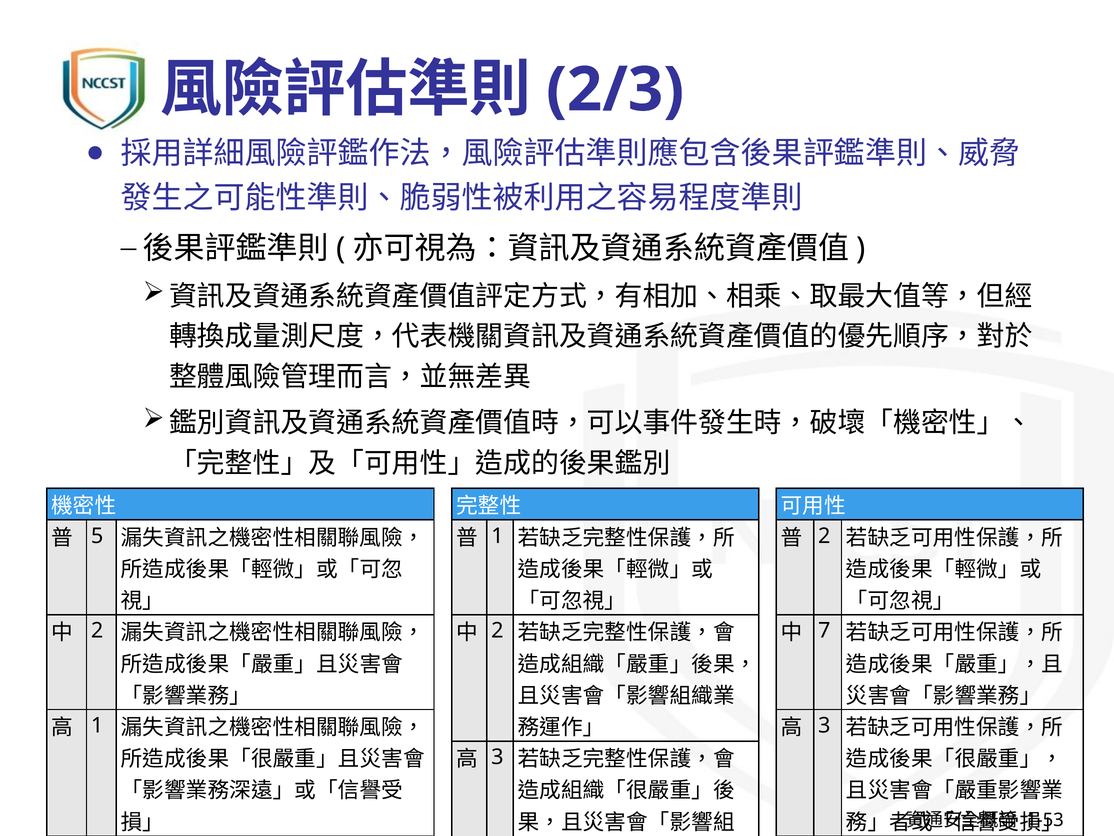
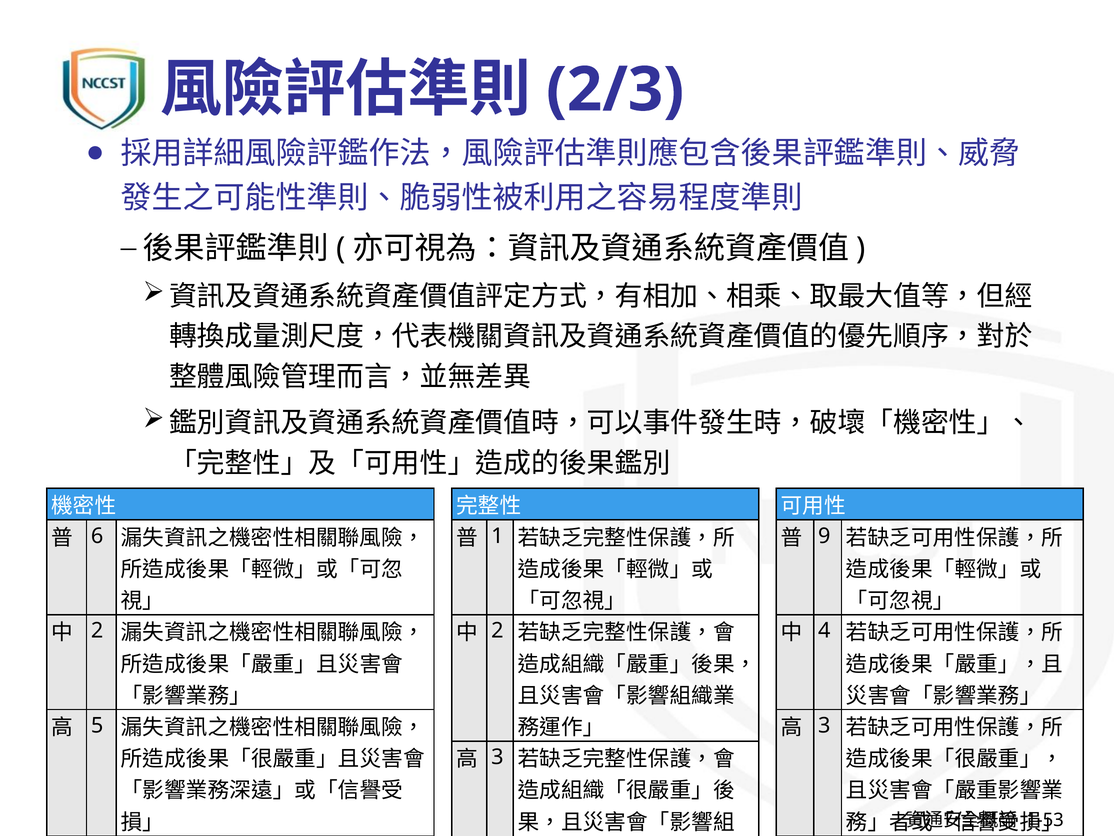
5: 5 -> 6
2 at (824, 536): 2 -> 9
7: 7 -> 4
1 at (97, 725): 1 -> 5
